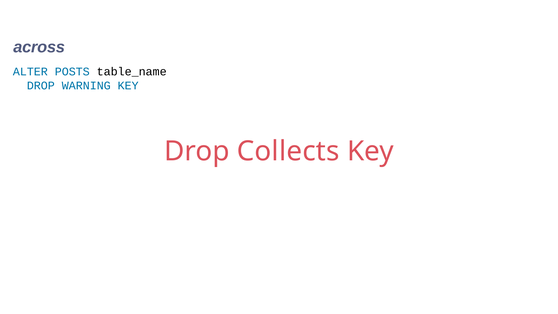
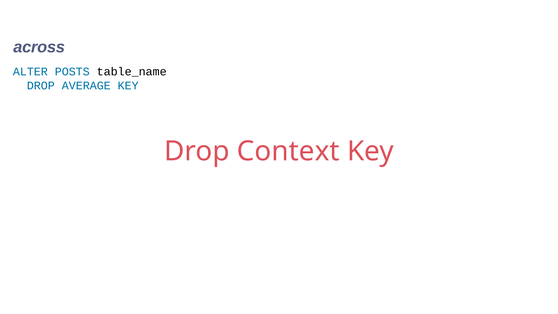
WARNING: WARNING -> AVERAGE
Collects: Collects -> Context
